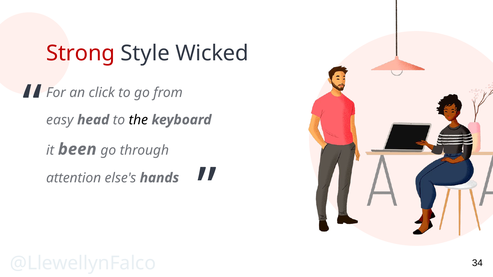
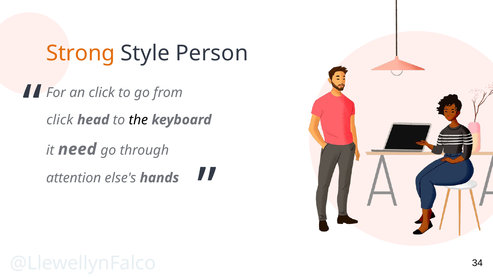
Strong colour: red -> orange
Wicked: Wicked -> Person
easy at (60, 120): easy -> click
been: been -> need
